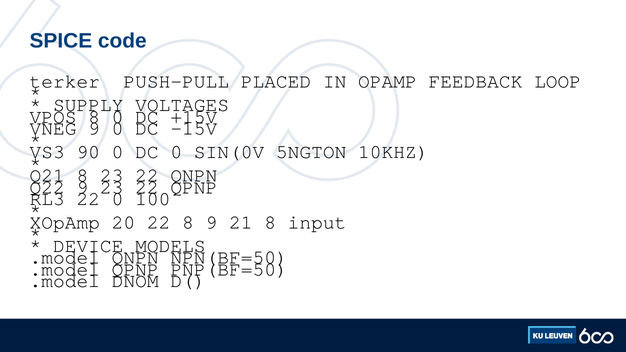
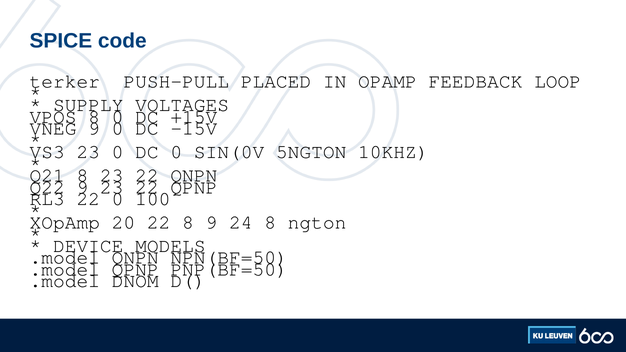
90 at (88, 152): 90 -> 23
21: 21 -> 24
input: input -> ngton
